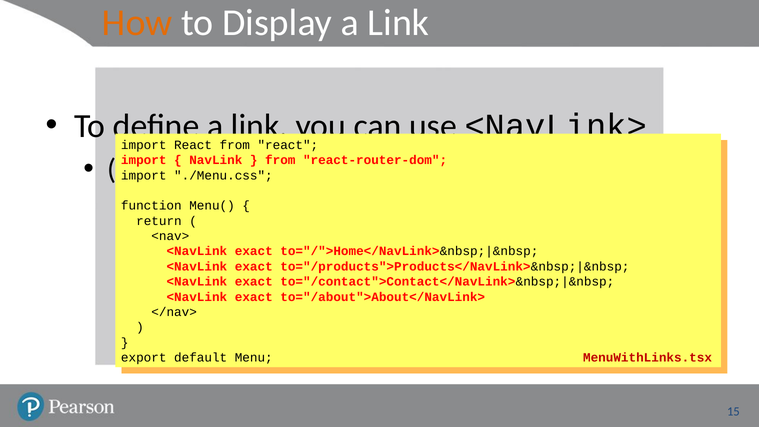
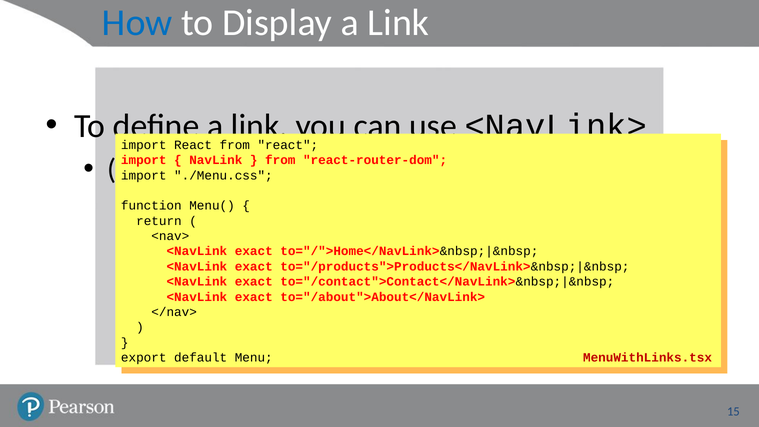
How colour: orange -> blue
